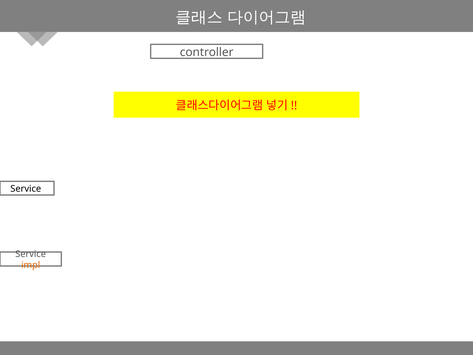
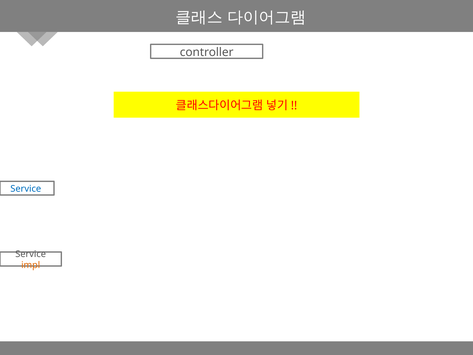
Service at (26, 189) colour: black -> blue
